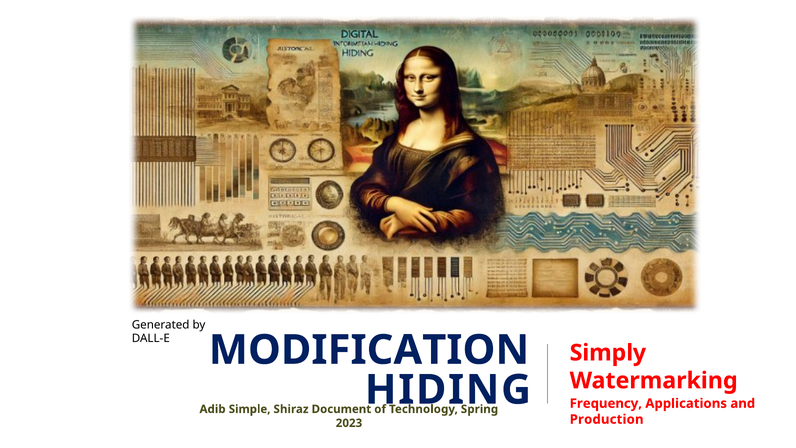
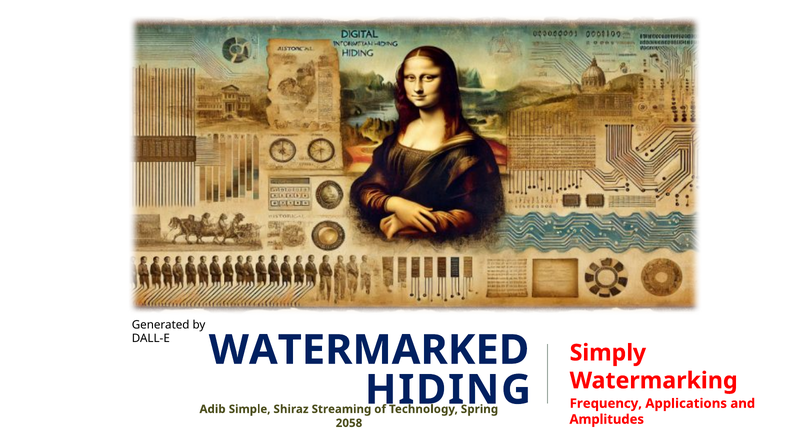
MODIFICATION: MODIFICATION -> WATERMARKED
Document: Document -> Streaming
Production: Production -> Amplitudes
2023: 2023 -> 2058
